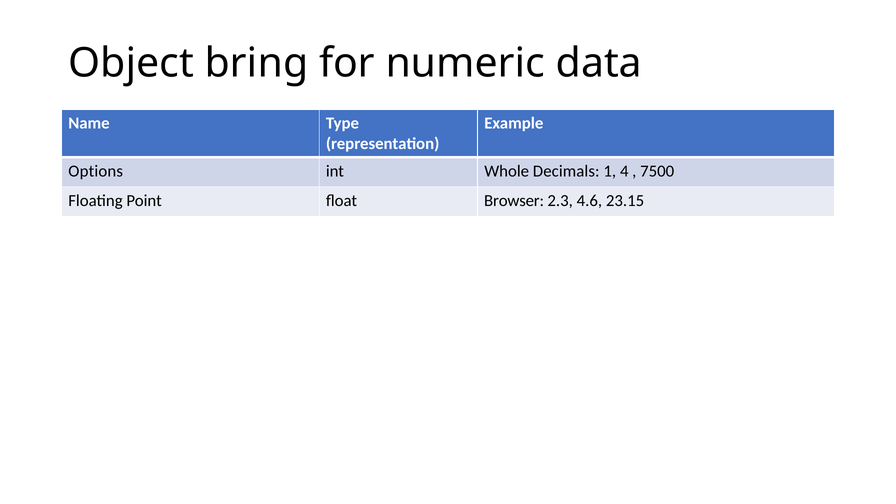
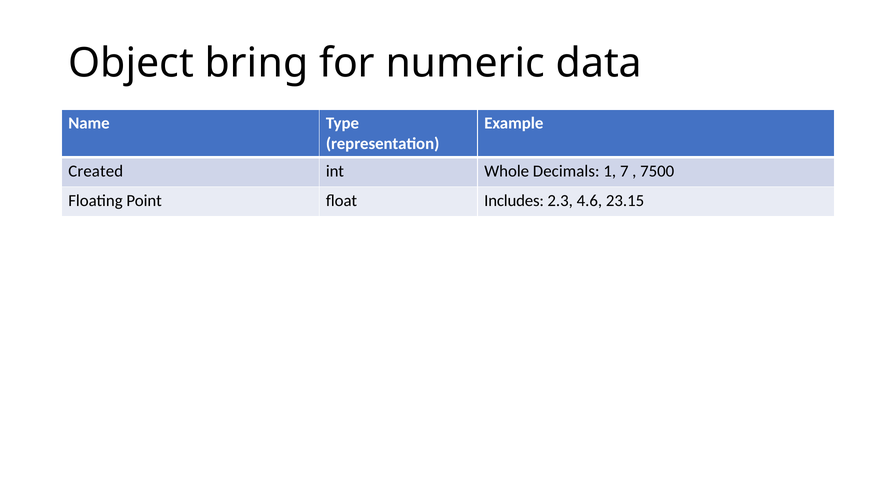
Options: Options -> Created
4: 4 -> 7
Browser: Browser -> Includes
